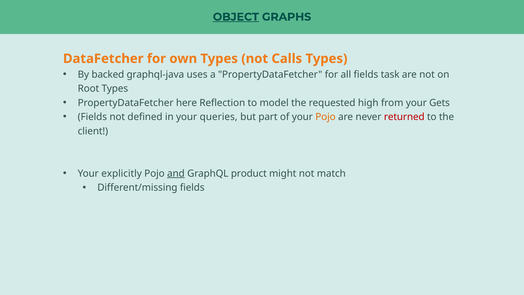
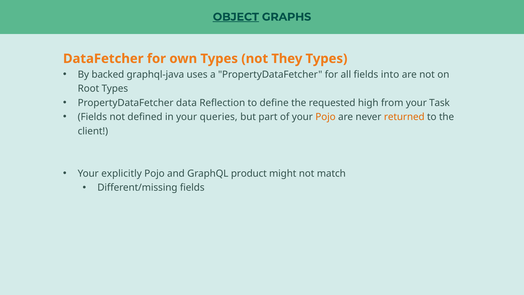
Calls: Calls -> They
task: task -> into
here: here -> data
model: model -> define
Gets: Gets -> Task
returned colour: red -> orange
and underline: present -> none
